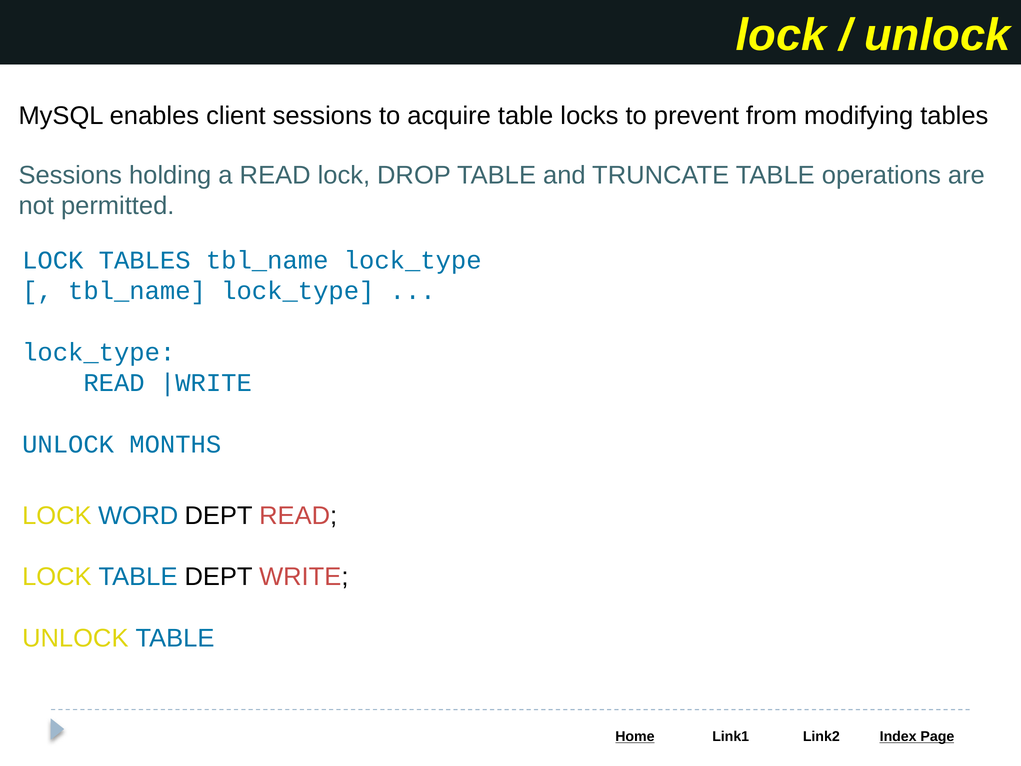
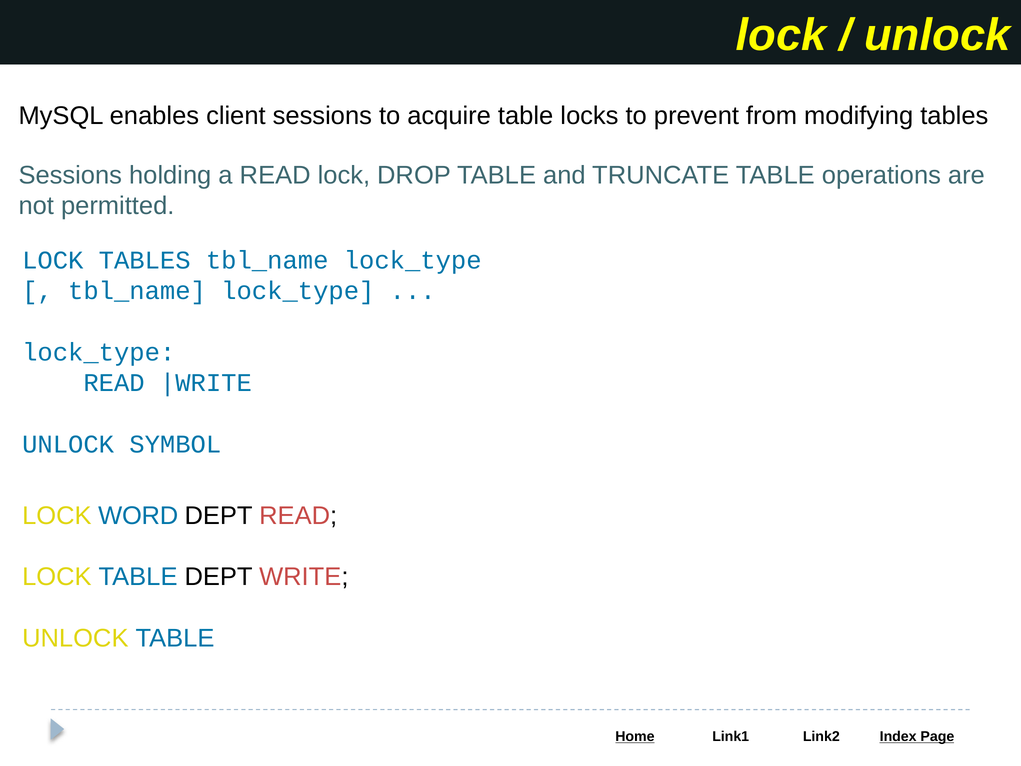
MONTHS: MONTHS -> SYMBOL
